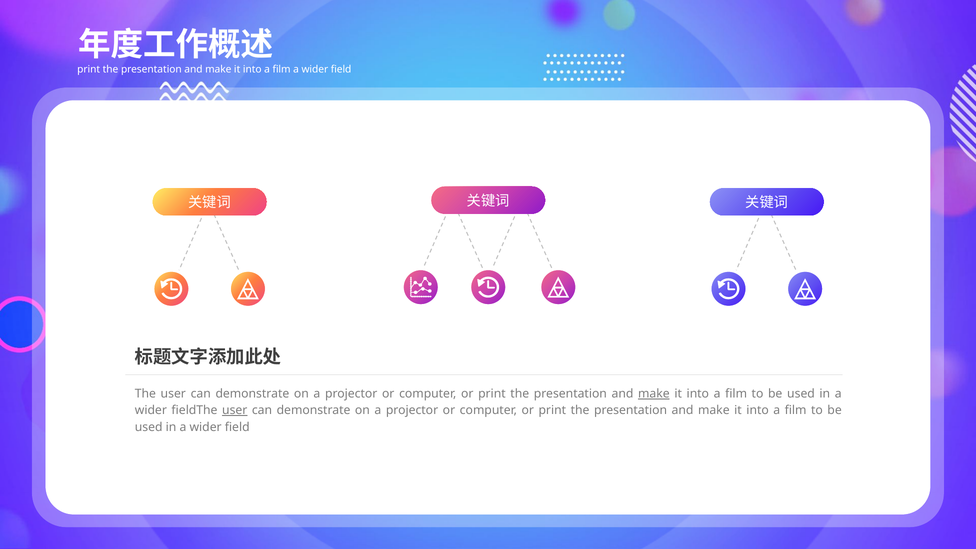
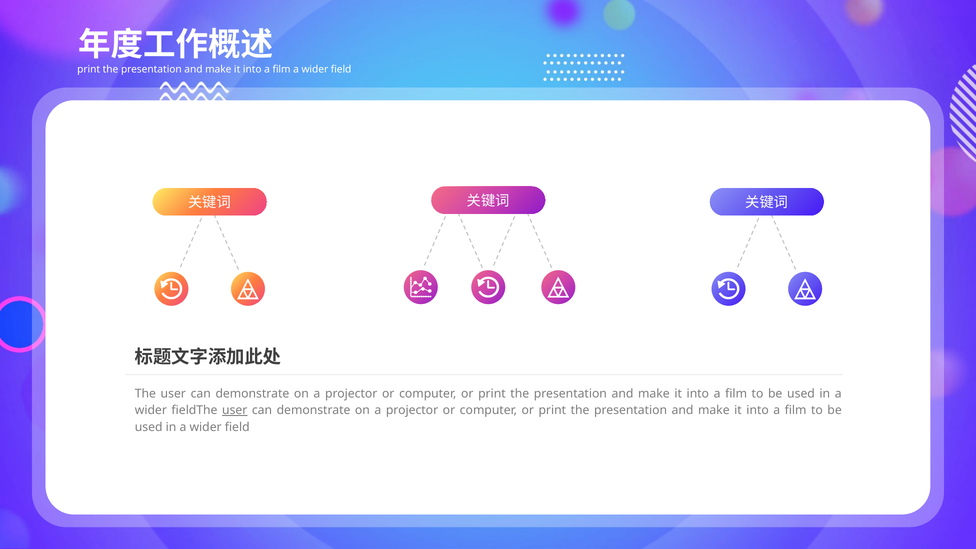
make at (654, 394) underline: present -> none
